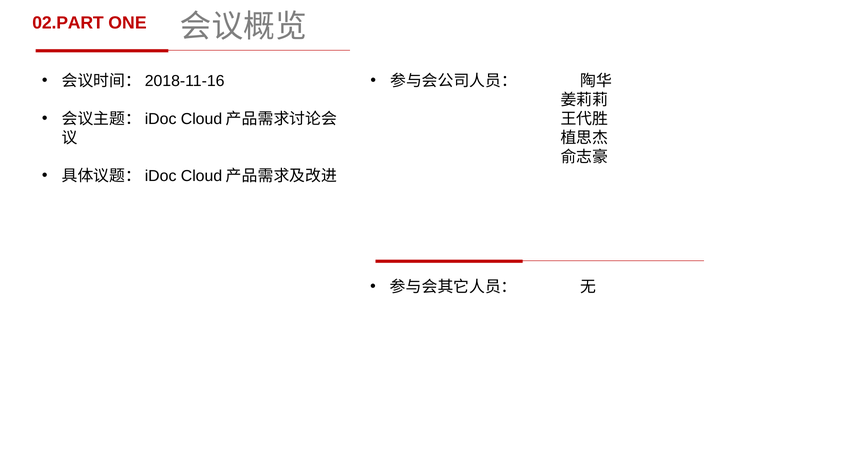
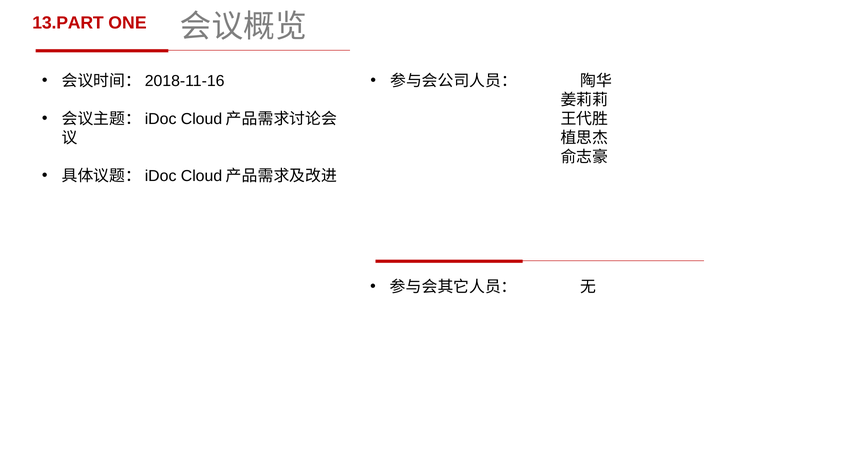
02.PART: 02.PART -> 13.PART
